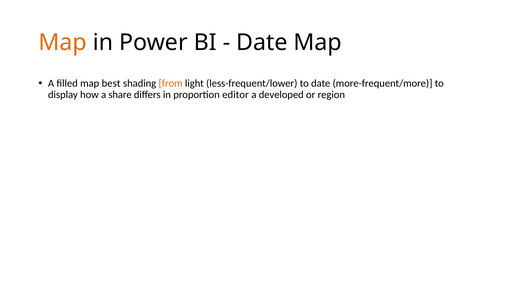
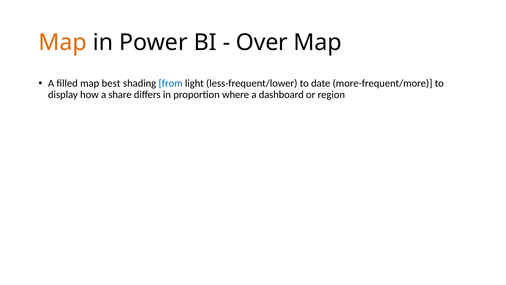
Date at (262, 43): Date -> Over
from colour: orange -> blue
editor: editor -> where
developed: developed -> dashboard
